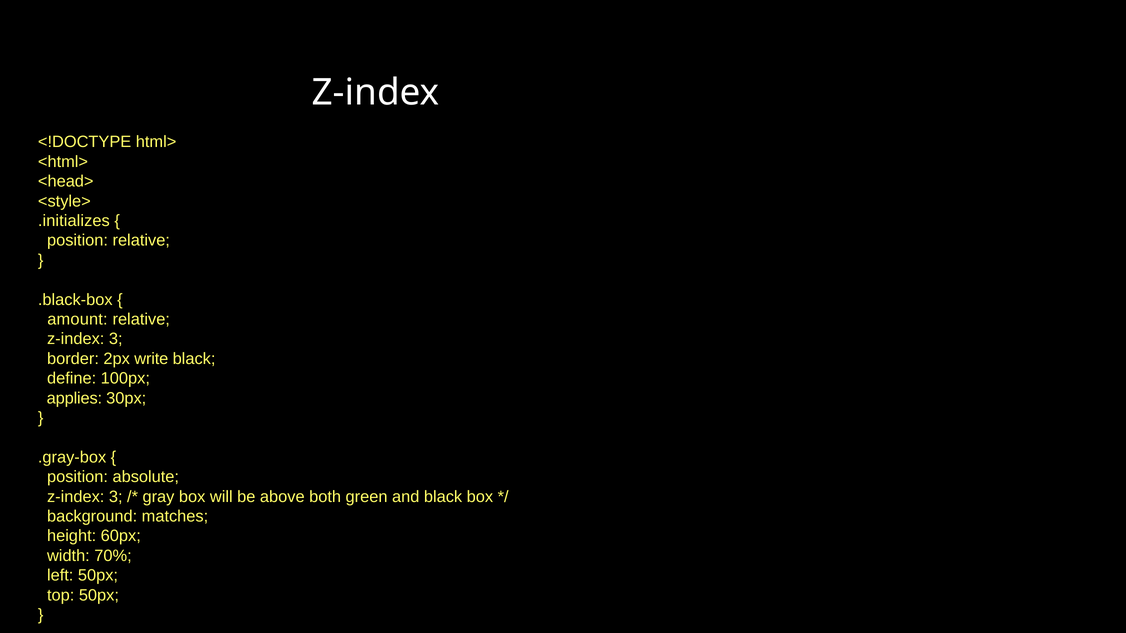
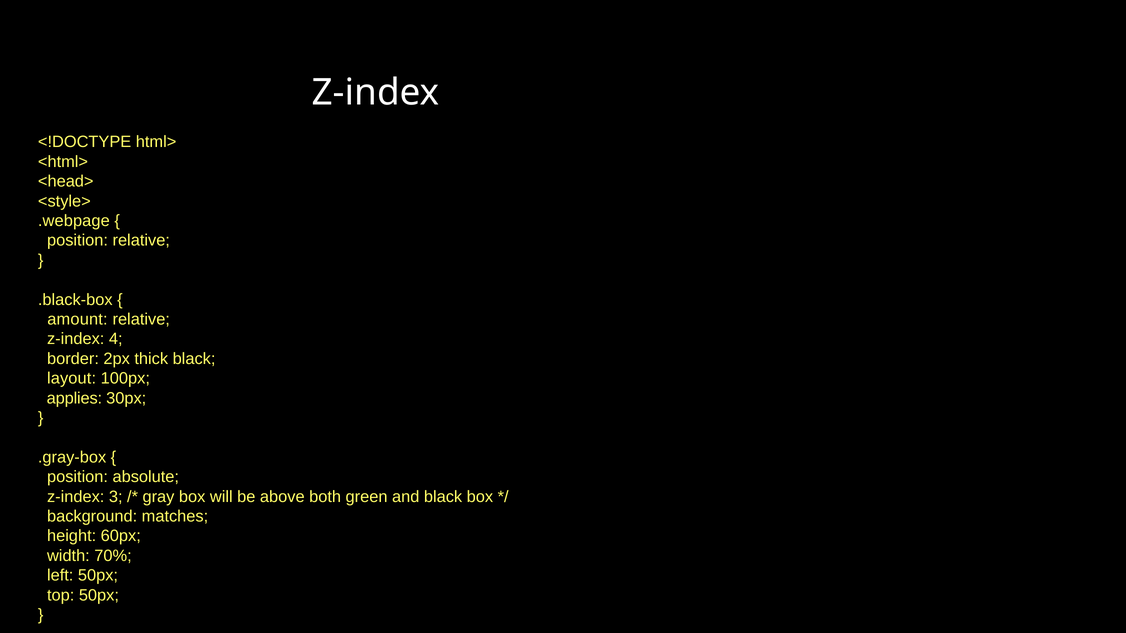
.initializes: .initializes -> .webpage
3 at (116, 339): 3 -> 4
write: write -> thick
define: define -> layout
